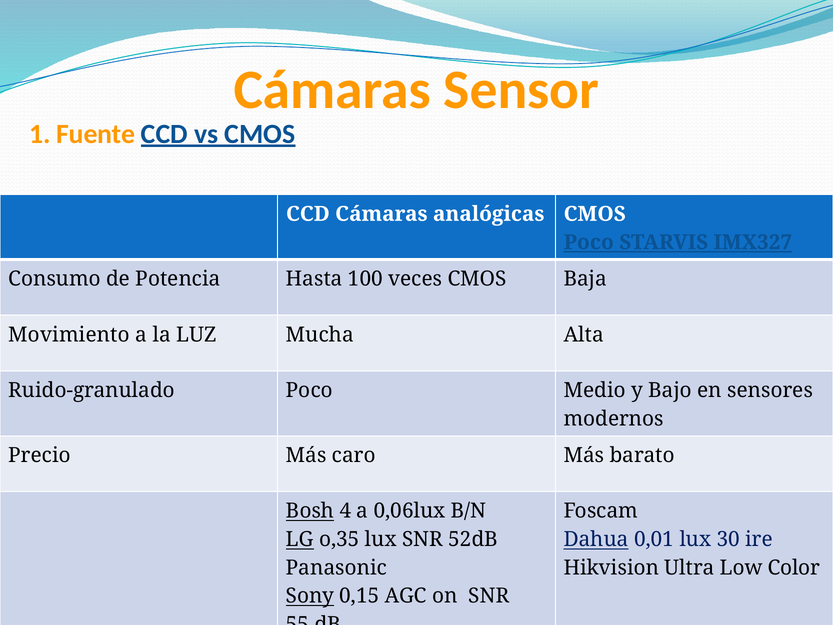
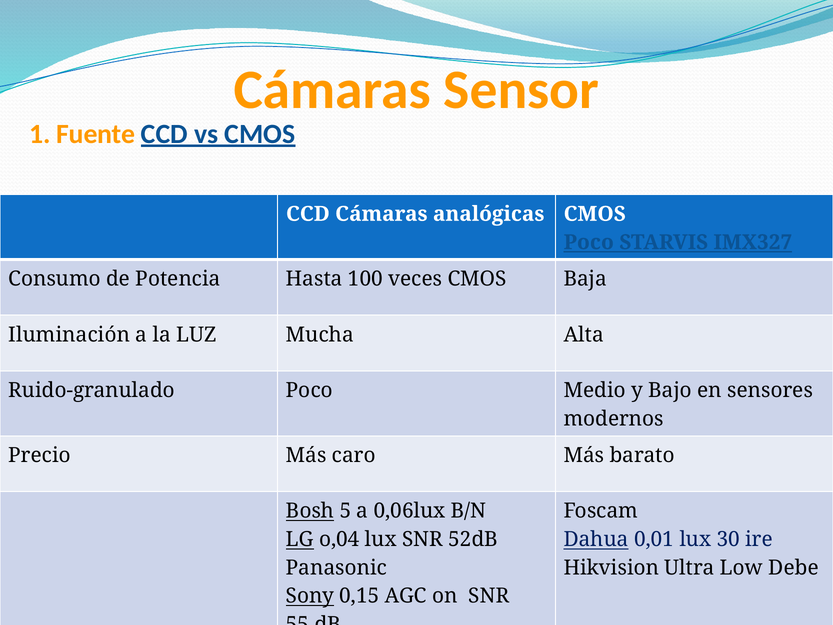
Movimiento: Movimiento -> Iluminación
4: 4 -> 5
o,35: o,35 -> o,04
Color: Color -> Debe
